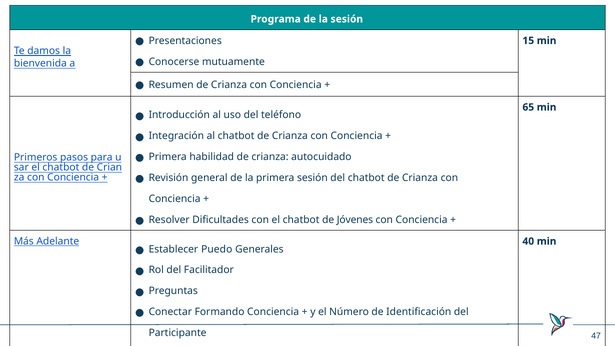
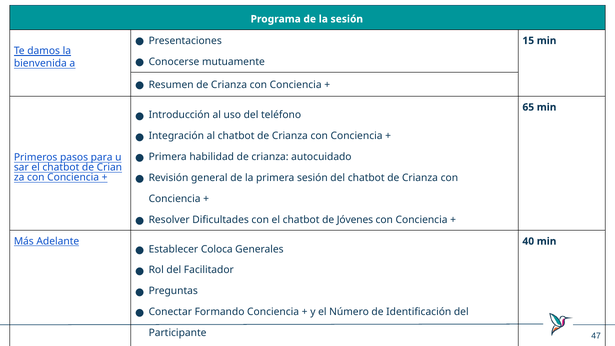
Puedo: Puedo -> Coloca
